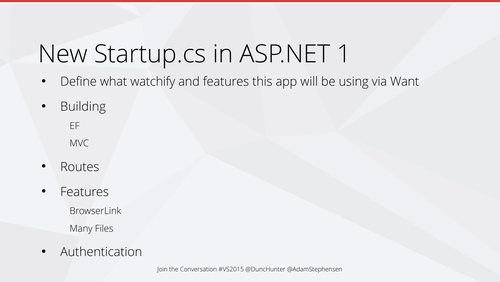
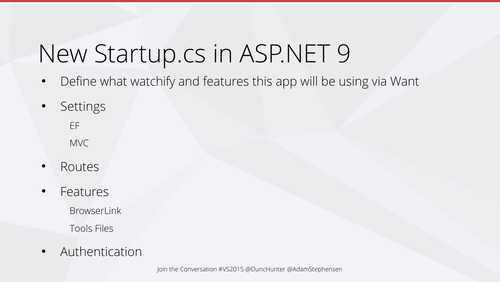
1: 1 -> 9
Building: Building -> Settings
Many: Many -> Tools
